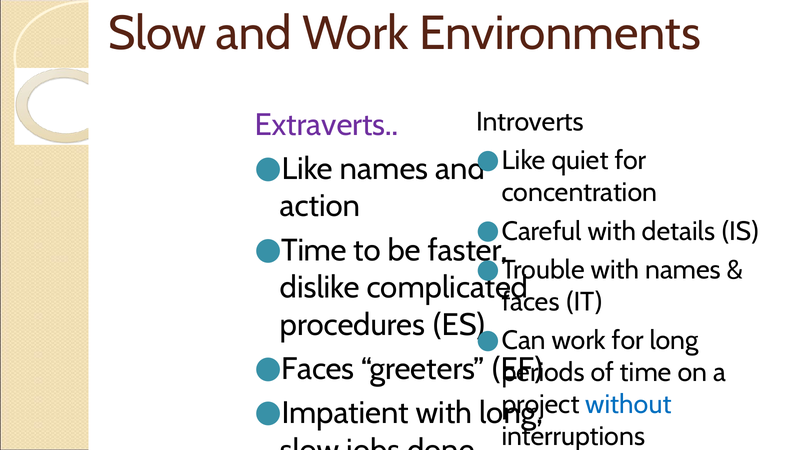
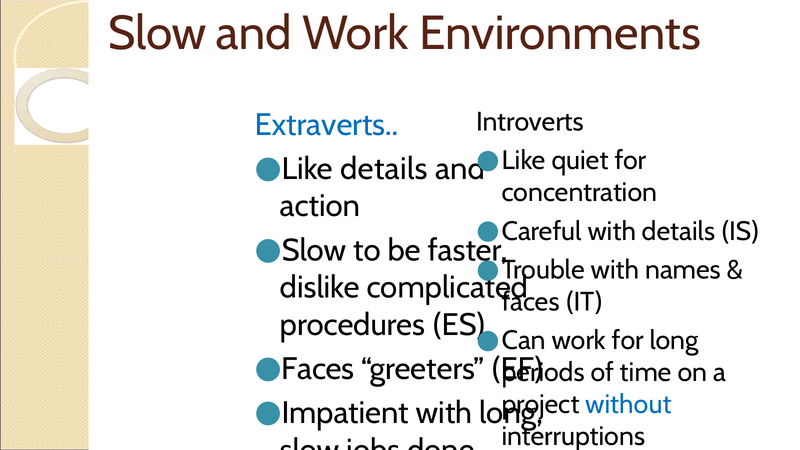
Extraverts colour: purple -> blue
Like names: names -> details
Time at (314, 250): Time -> Slow
